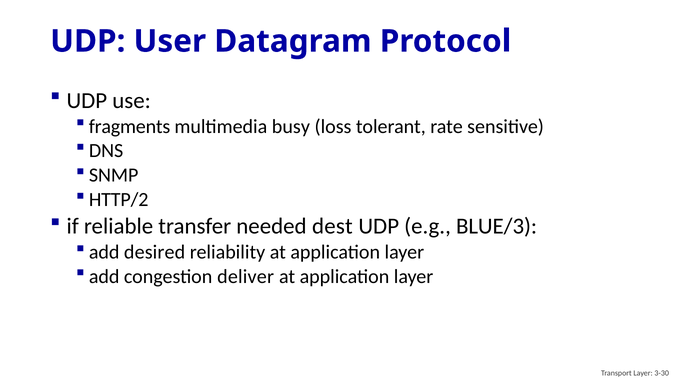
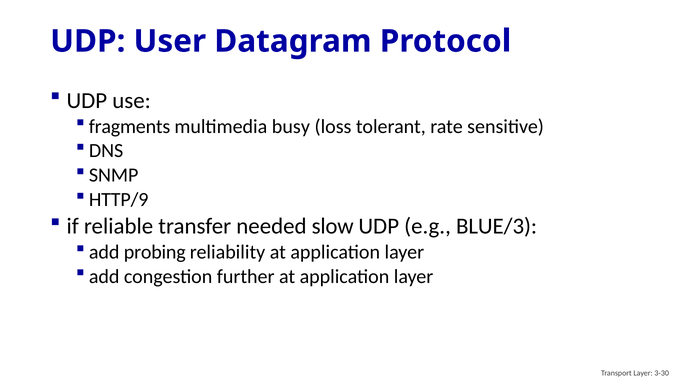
HTTP/2: HTTP/2 -> HTTP/9
dest: dest -> slow
desired: desired -> probing
deliver: deliver -> further
